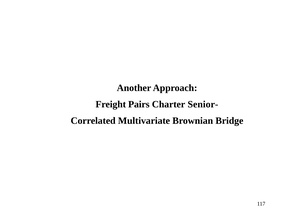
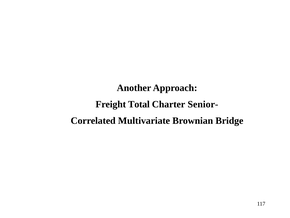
Pairs: Pairs -> Total
